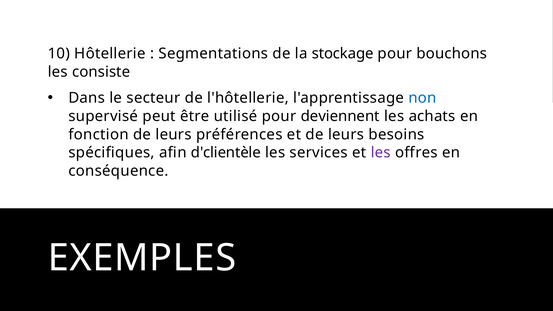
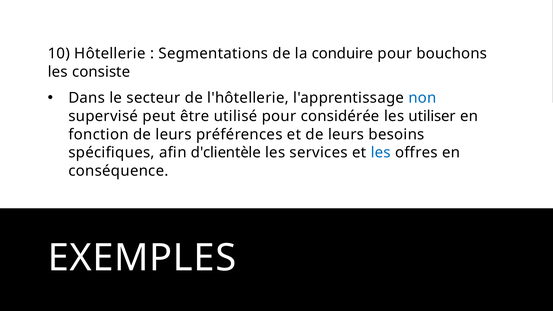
stockage: stockage -> conduire
deviennent: deviennent -> considérée
achats: achats -> utiliser
les at (381, 153) colour: purple -> blue
